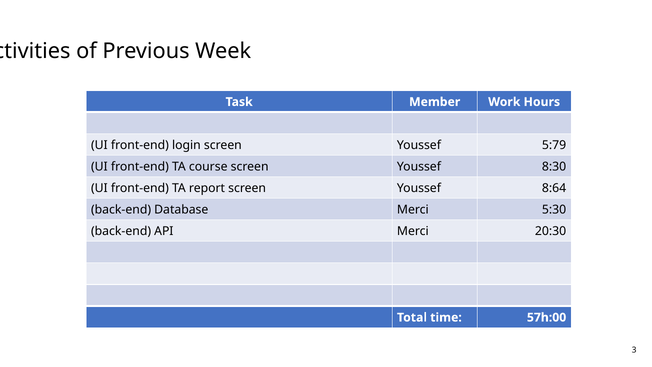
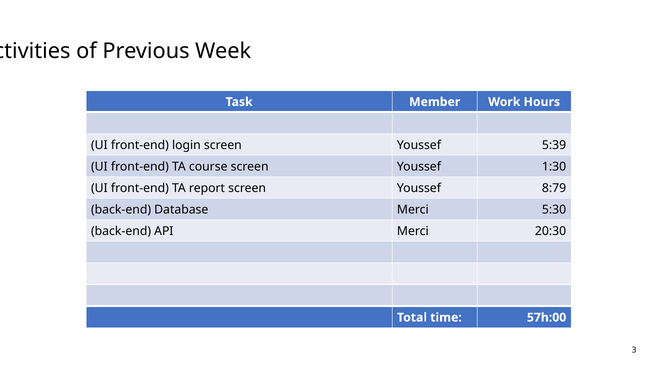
5:79: 5:79 -> 5:39
8:30: 8:30 -> 1:30
8:64: 8:64 -> 8:79
